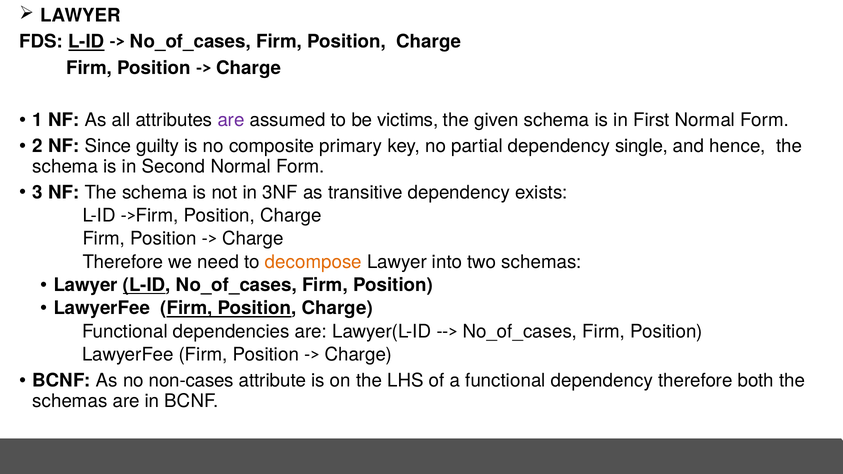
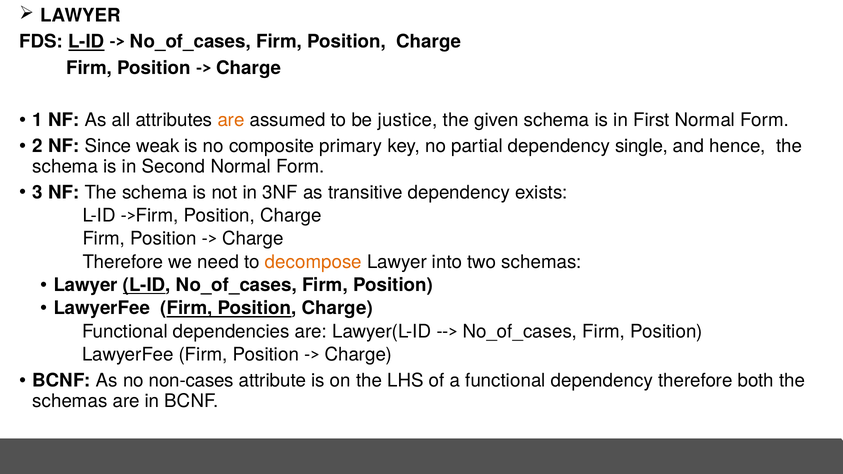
are at (231, 120) colour: purple -> orange
victims: victims -> justice
guilty: guilty -> weak
